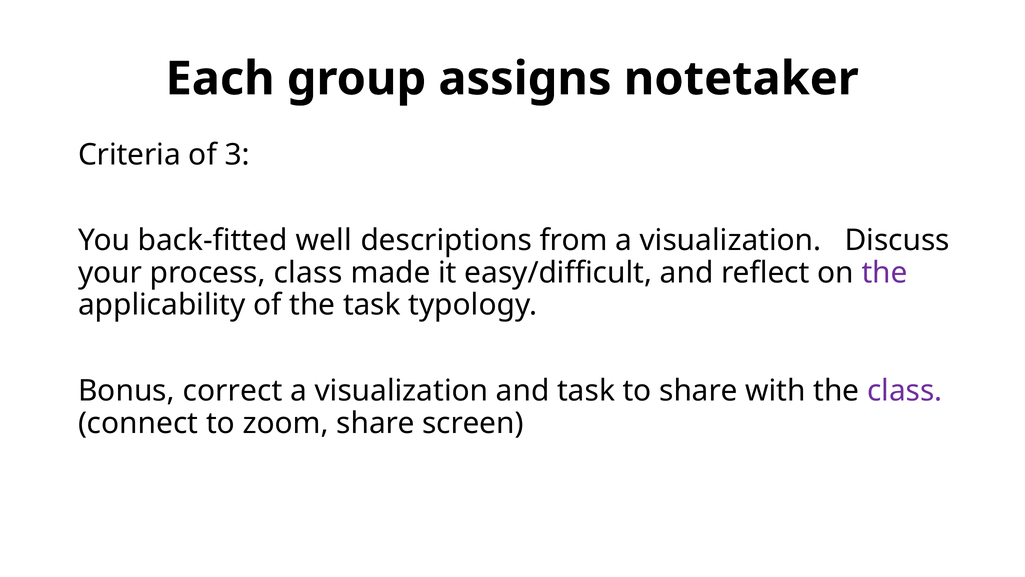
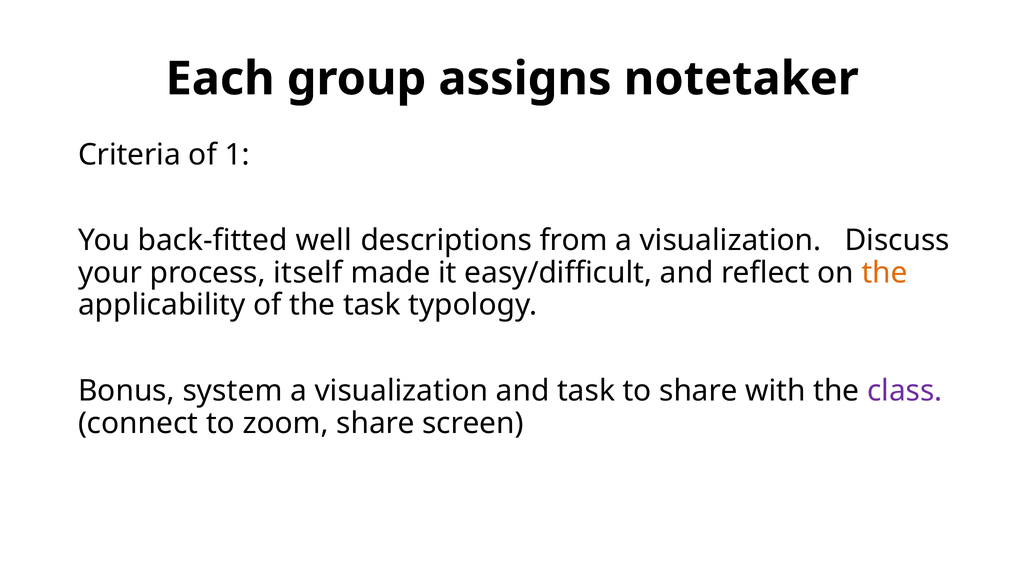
3: 3 -> 1
process class: class -> itself
the at (885, 273) colour: purple -> orange
correct: correct -> system
